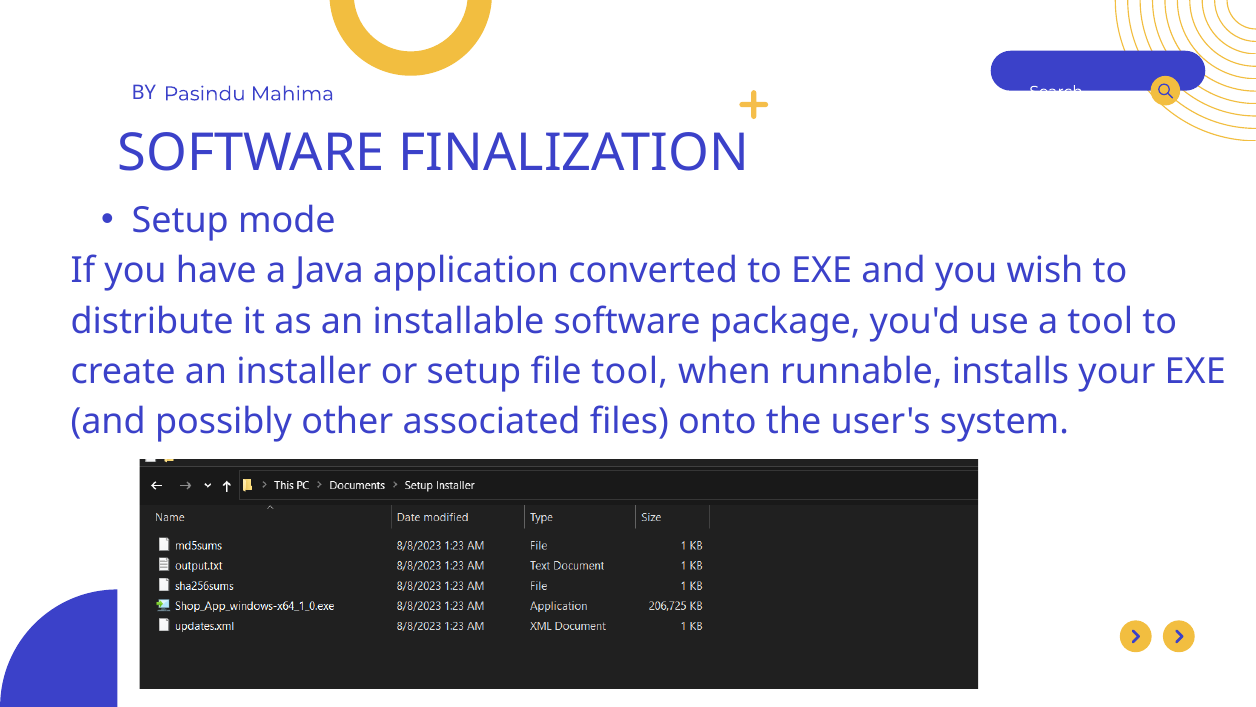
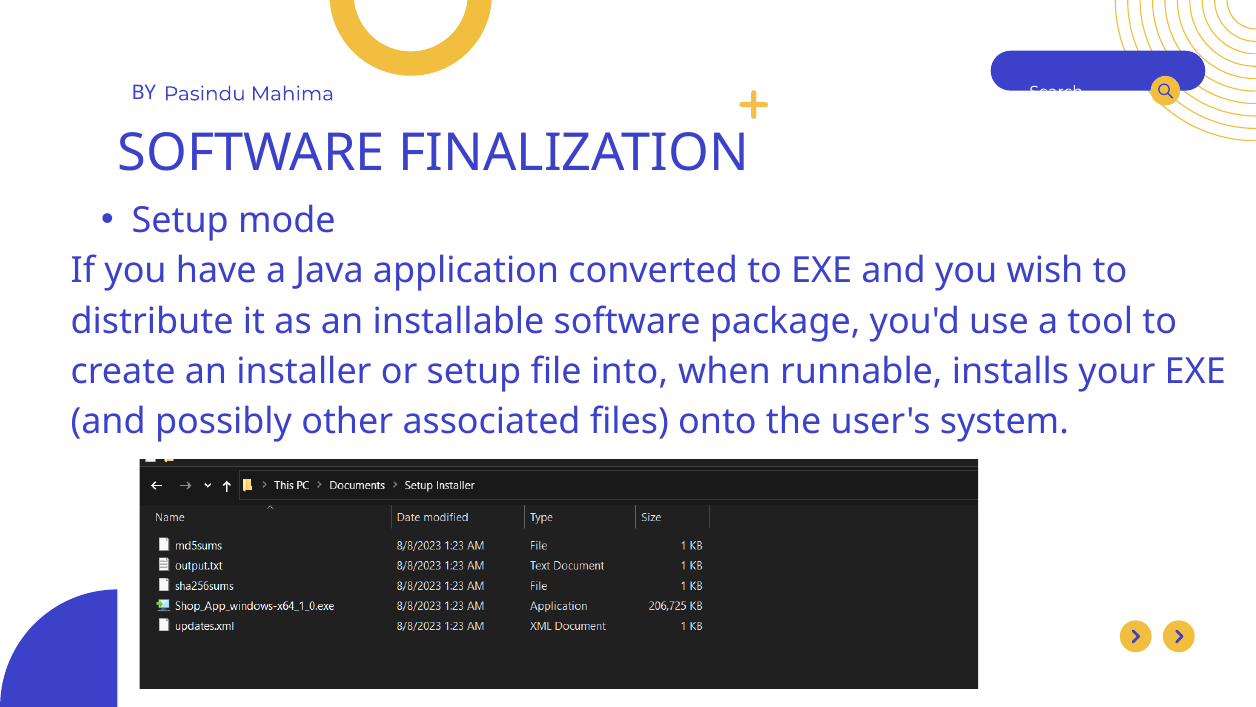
file tool: tool -> into
